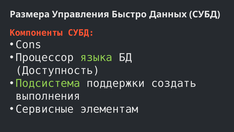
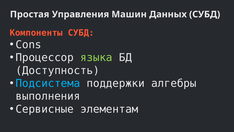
Размера: Размера -> Простая
Быстро: Быстро -> Машин
Подсистема colour: light green -> light blue
создать: создать -> алгебры
